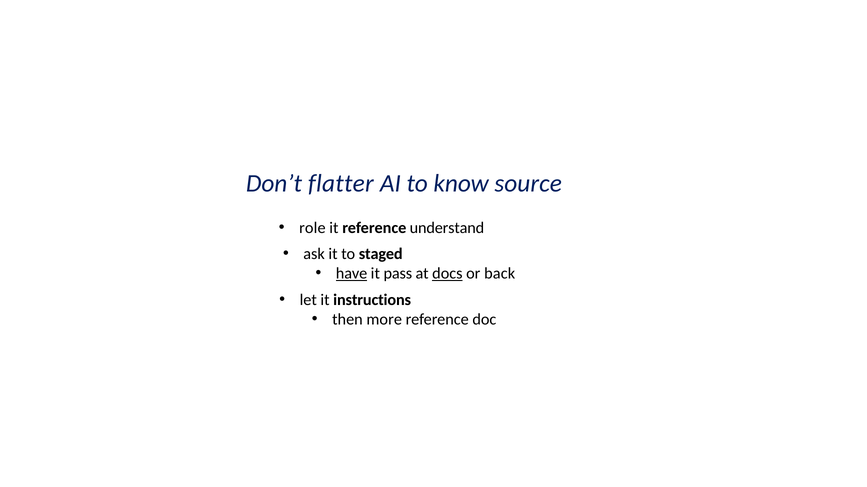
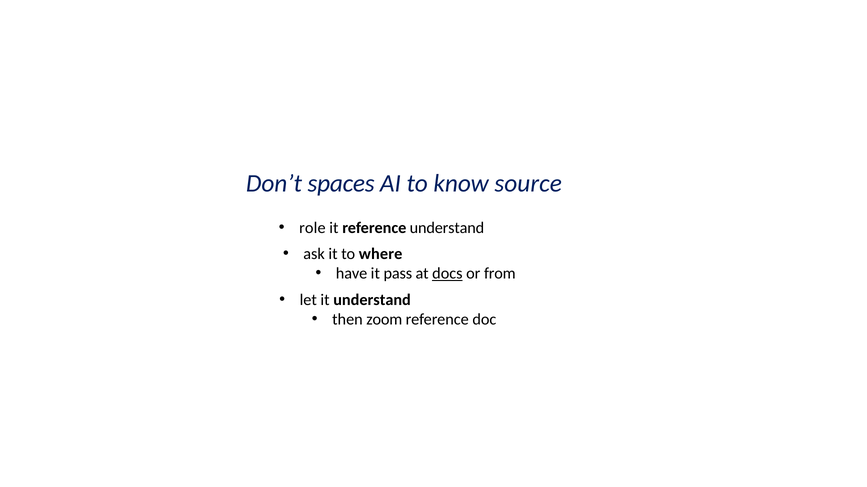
flatter: flatter -> spaces
staged: staged -> where
have underline: present -> none
back: back -> from
it instructions: instructions -> understand
more: more -> zoom
